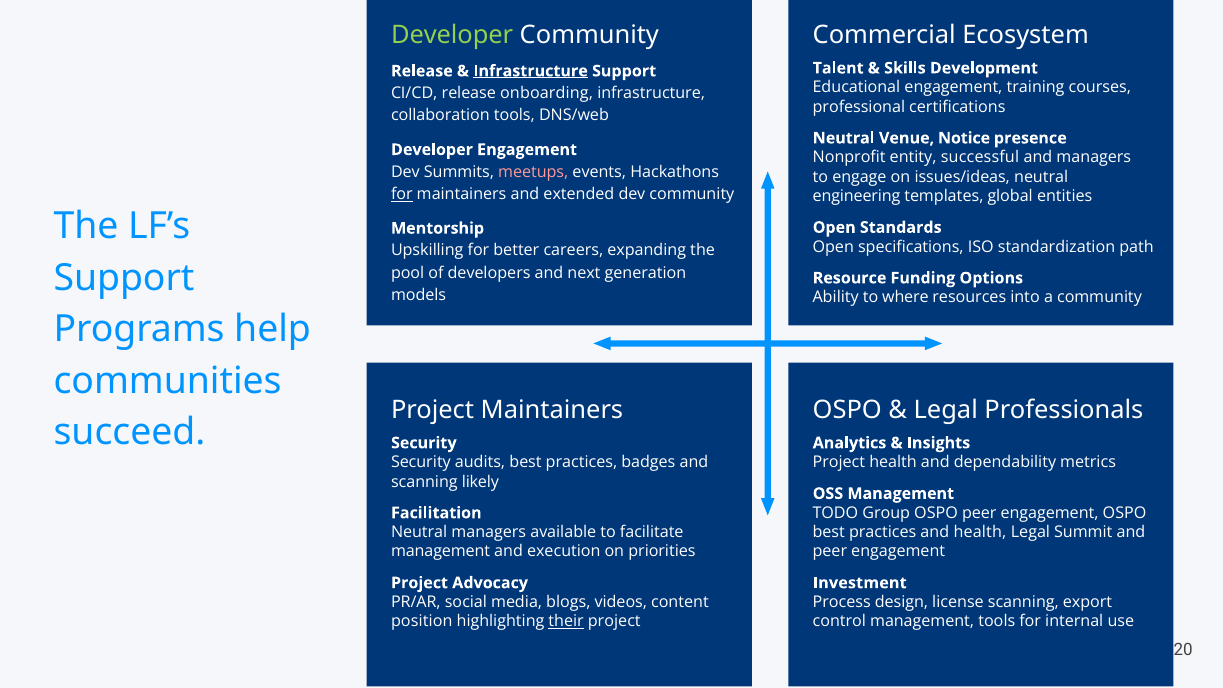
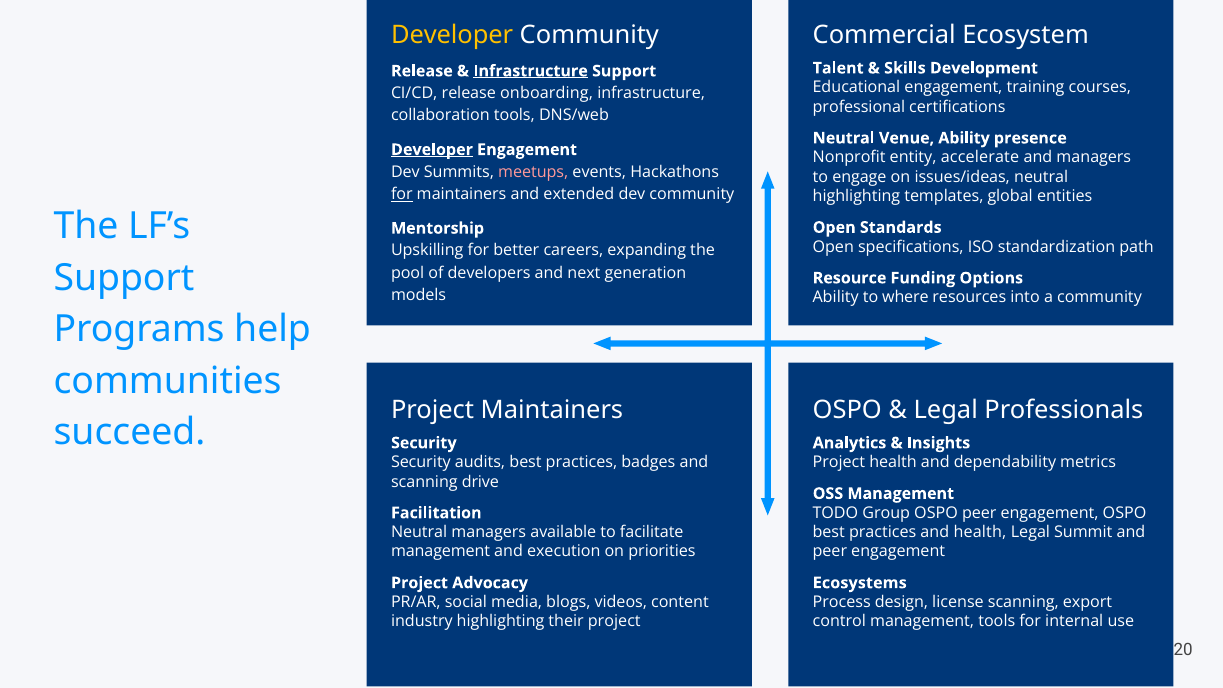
Developer at (452, 35) colour: light green -> yellow
Venue Notice: Notice -> Ability
Developer at (432, 150) underline: none -> present
successful: successful -> accelerate
engineering at (857, 196): engineering -> highlighting
likely: likely -> drive
Investment: Investment -> Ecosystems
position: position -> industry
their underline: present -> none
